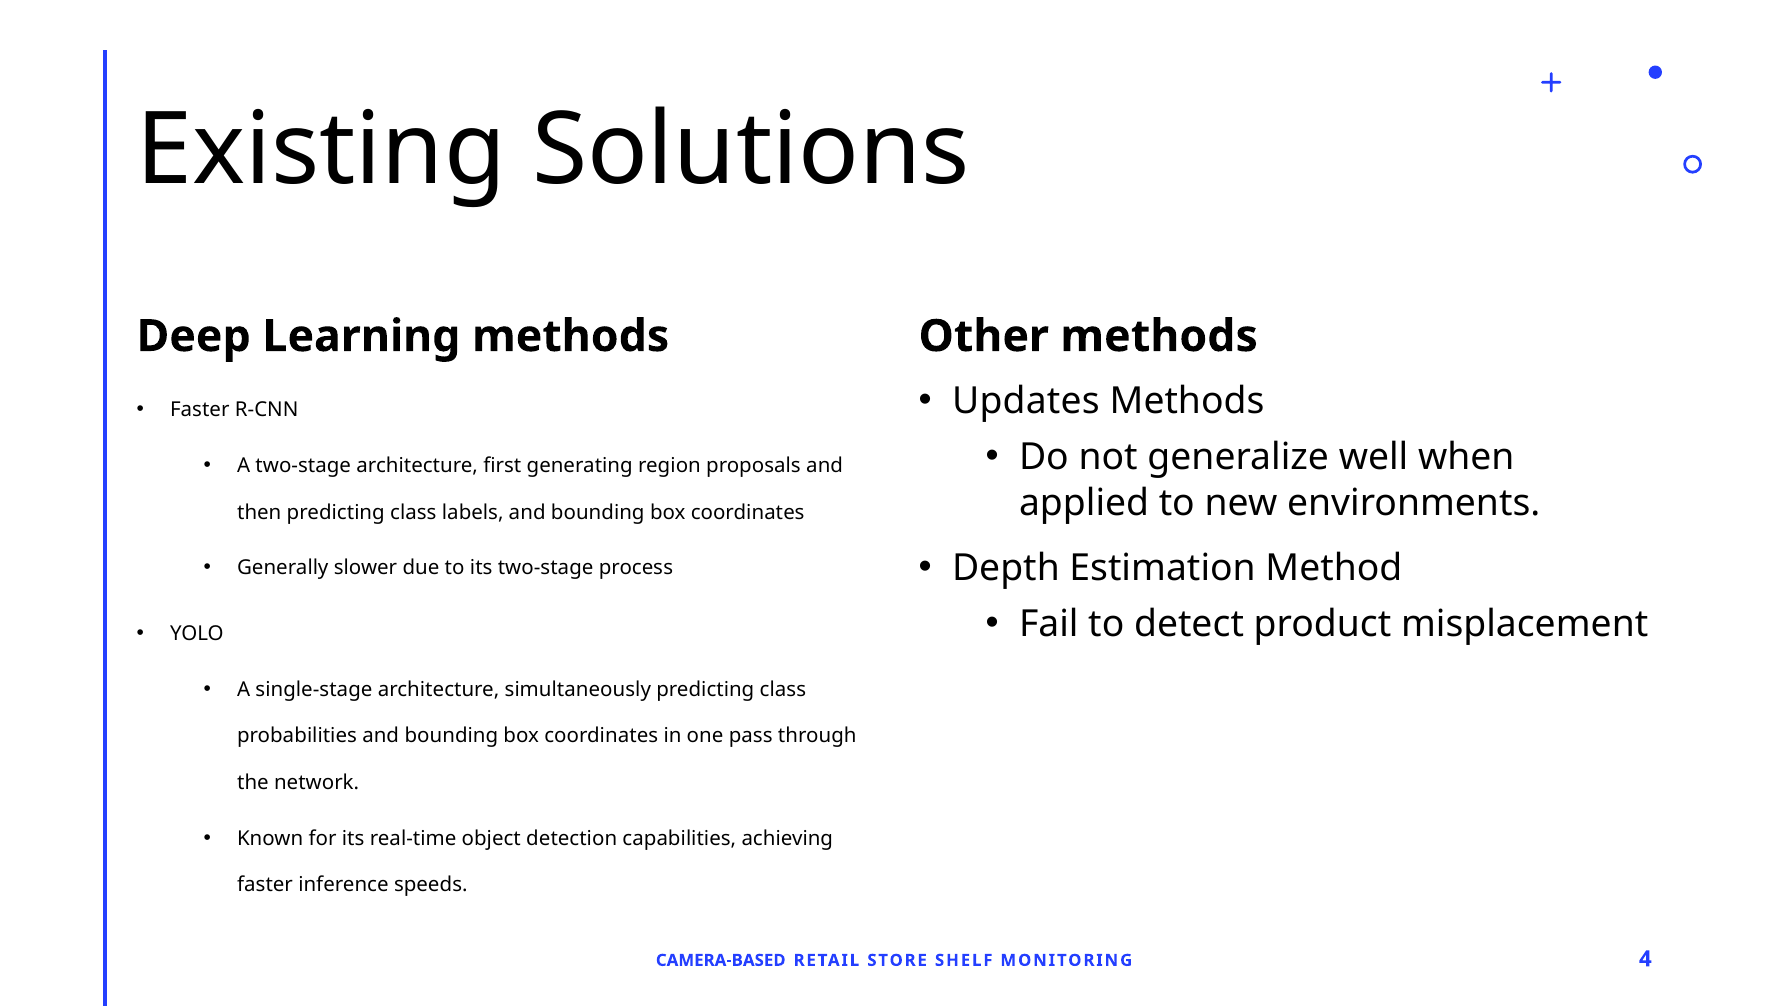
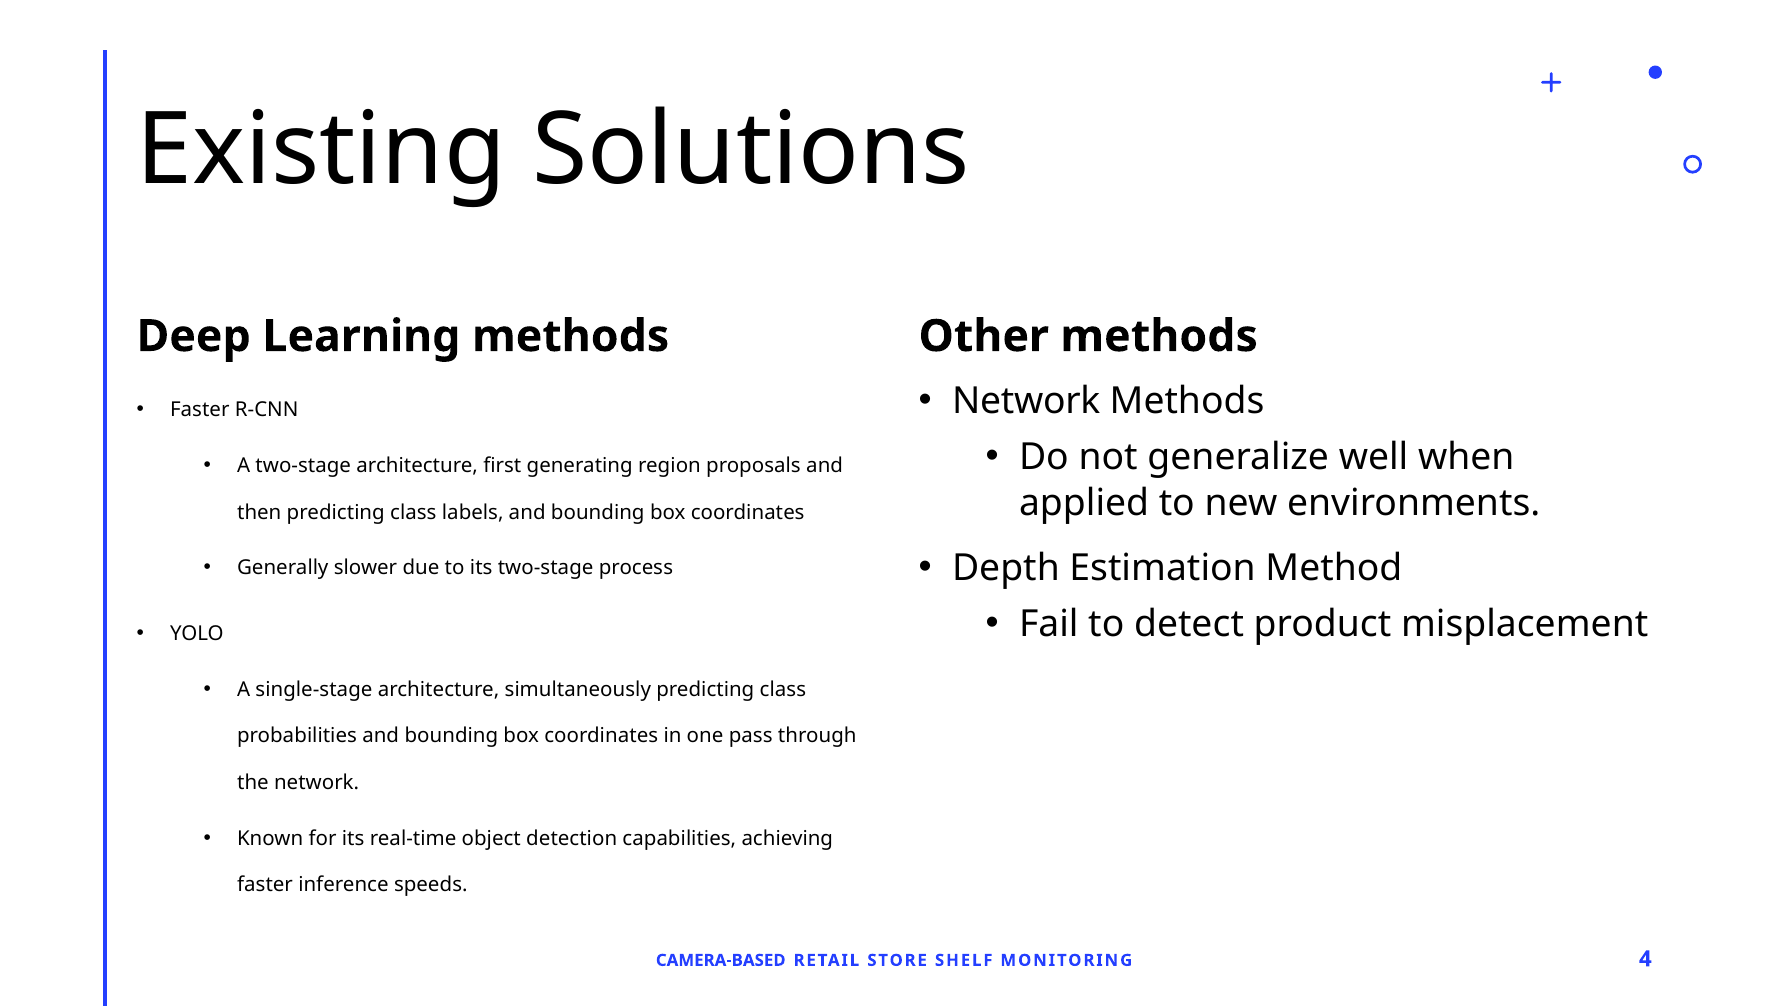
Updates at (1026, 401): Updates -> Network
